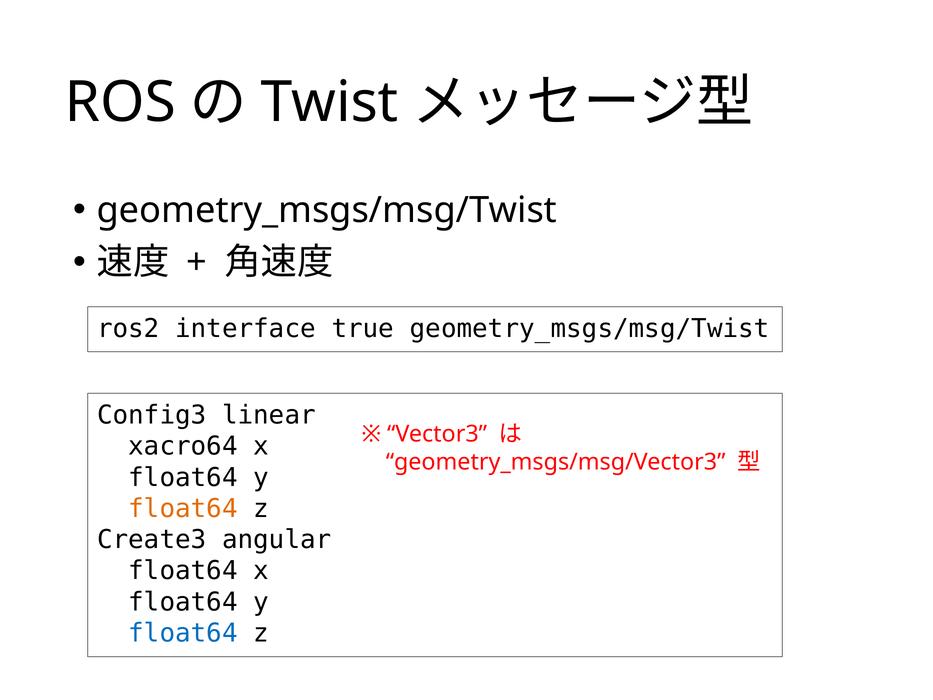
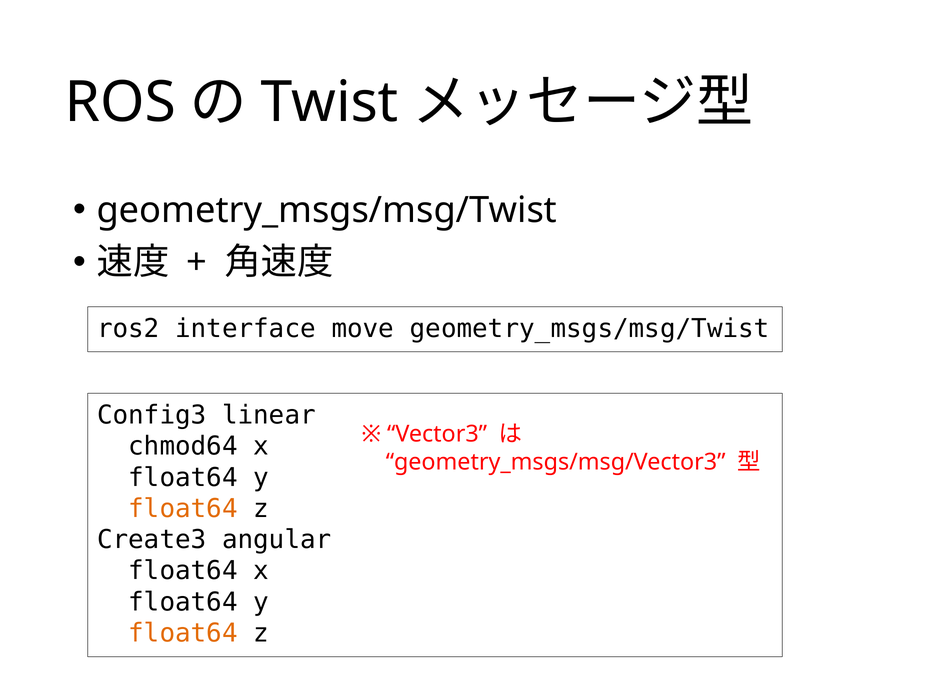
true: true -> move
xacro64: xacro64 -> chmod64
float64 at (183, 633) colour: blue -> orange
